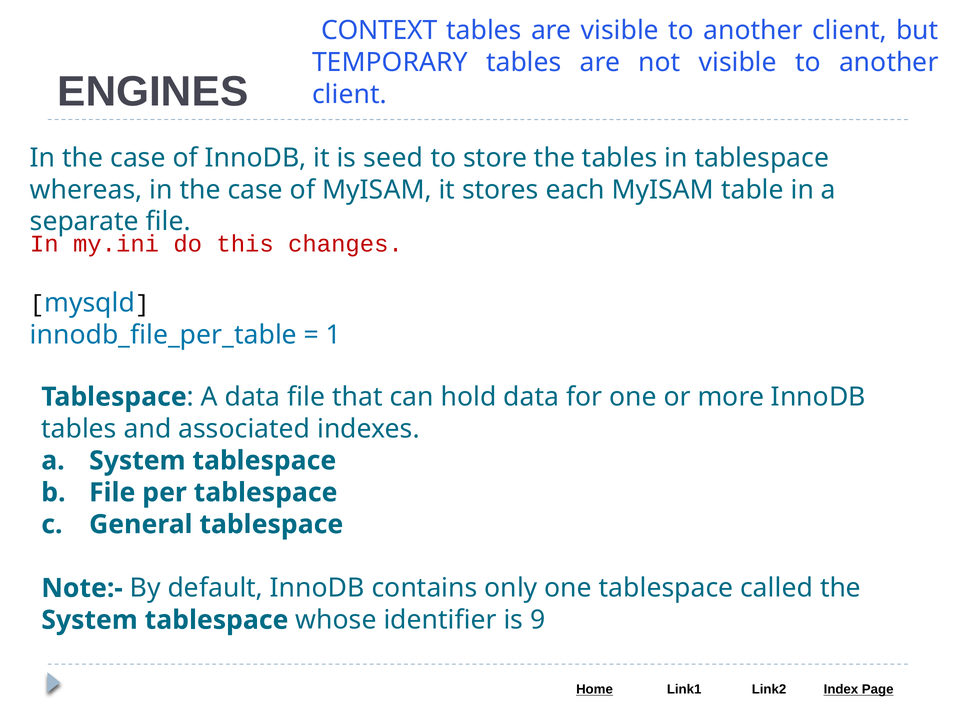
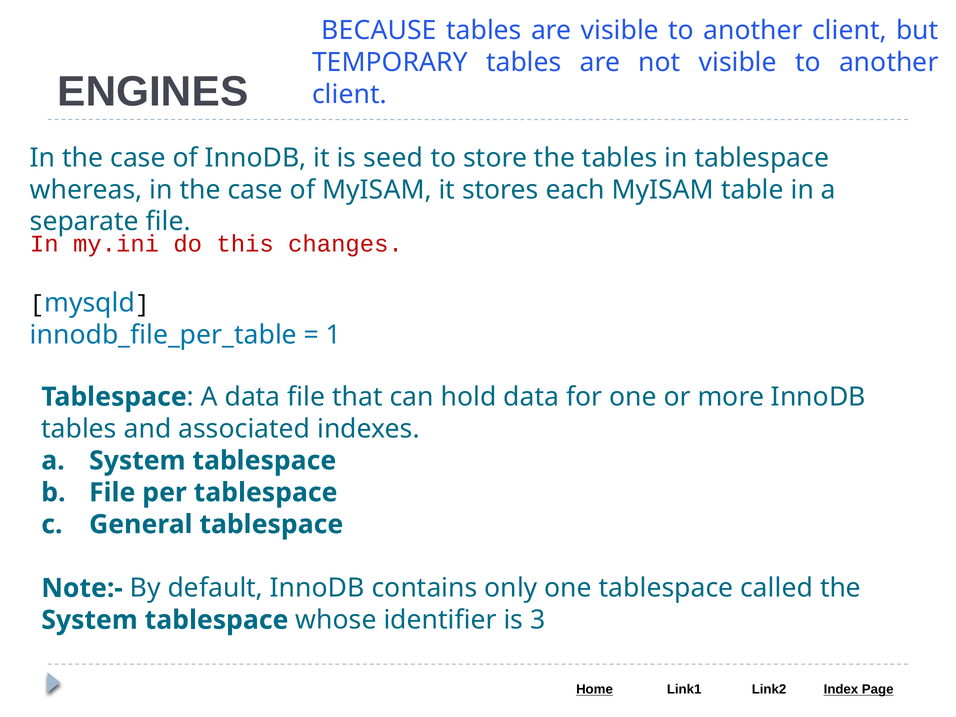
CONTEXT: CONTEXT -> BECAUSE
9: 9 -> 3
